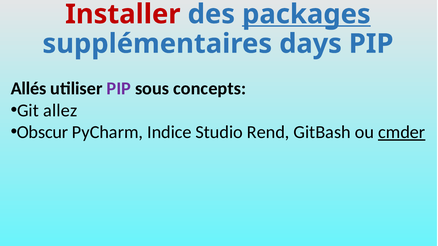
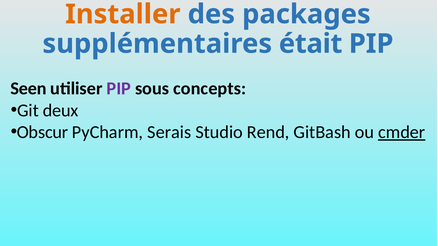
Installer colour: red -> orange
packages underline: present -> none
days: days -> était
Allés: Allés -> Seen
allez: allez -> deux
Indice: Indice -> Serais
